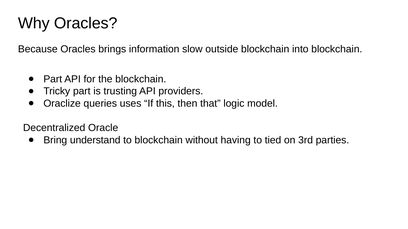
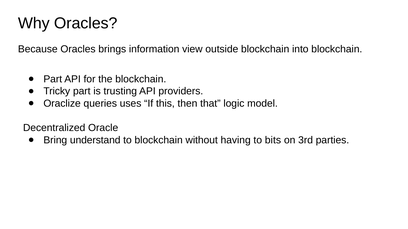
slow: slow -> view
tied: tied -> bits
